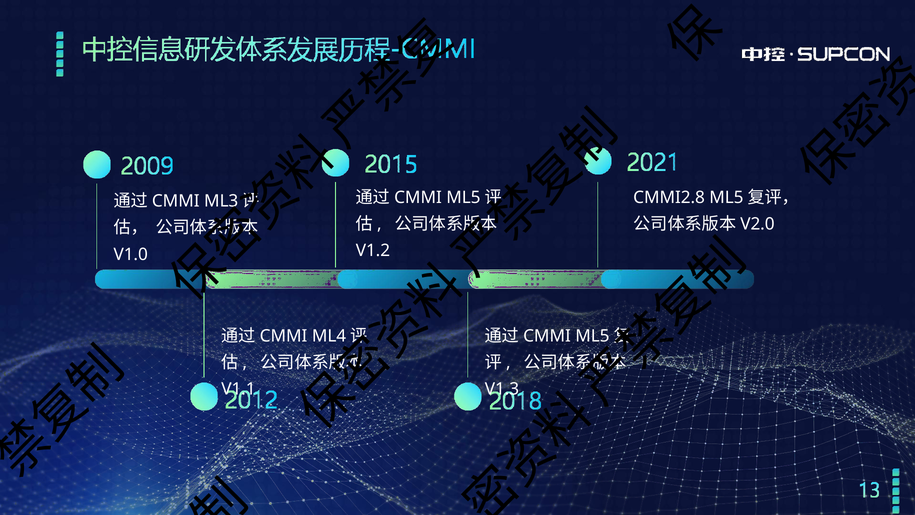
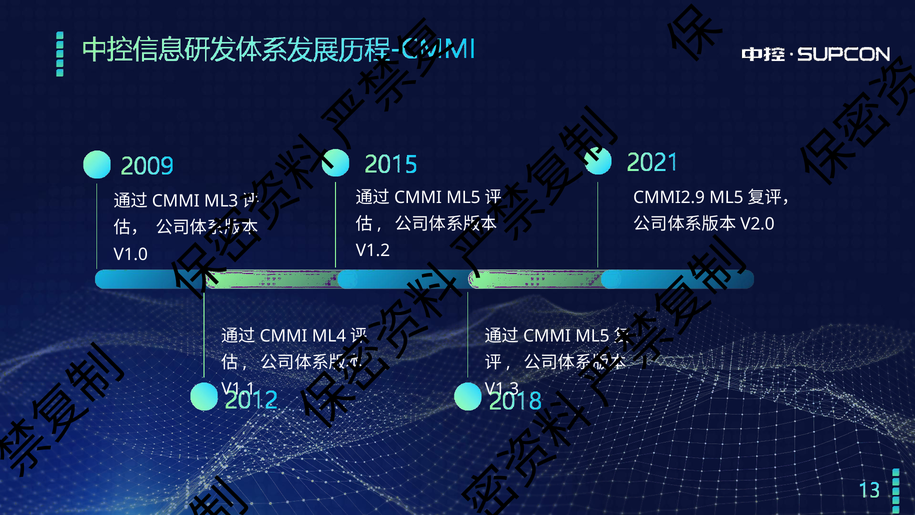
CMMI2.8: CMMI2.8 -> CMMI2.9
